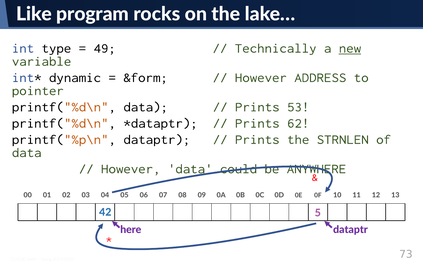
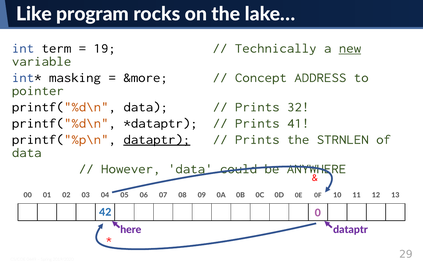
type: type -> term
49: 49 -> 19
dynamic: dynamic -> masking
&form: &form -> &more
However at (261, 78): However -> Concept
53: 53 -> 32
62: 62 -> 41
dataptr at (157, 140) underline: none -> present
5: 5 -> 0
73: 73 -> 29
